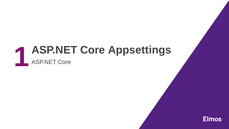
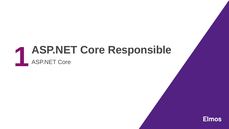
Appsettings: Appsettings -> Responsible
